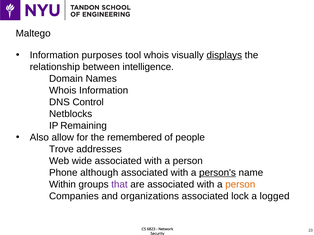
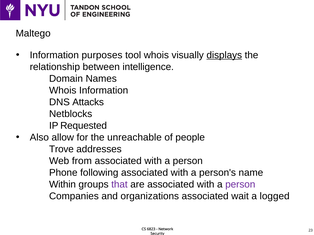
Control: Control -> Attacks
Remaining: Remaining -> Requested
remembered: remembered -> unreachable
wide: wide -> from
although: although -> following
person's underline: present -> none
person at (240, 185) colour: orange -> purple
lock: lock -> wait
